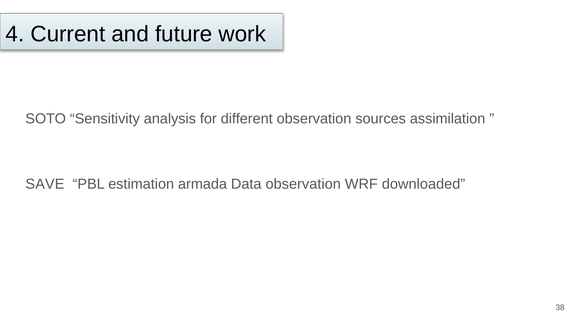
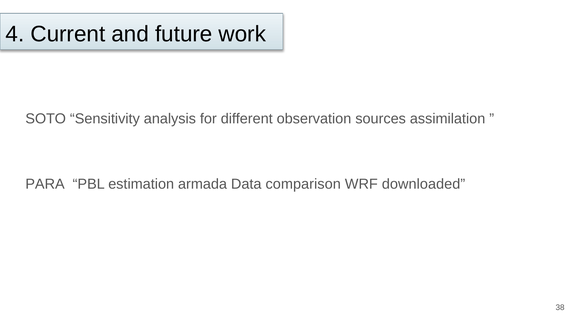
SAVE: SAVE -> PARA
Data observation: observation -> comparison
